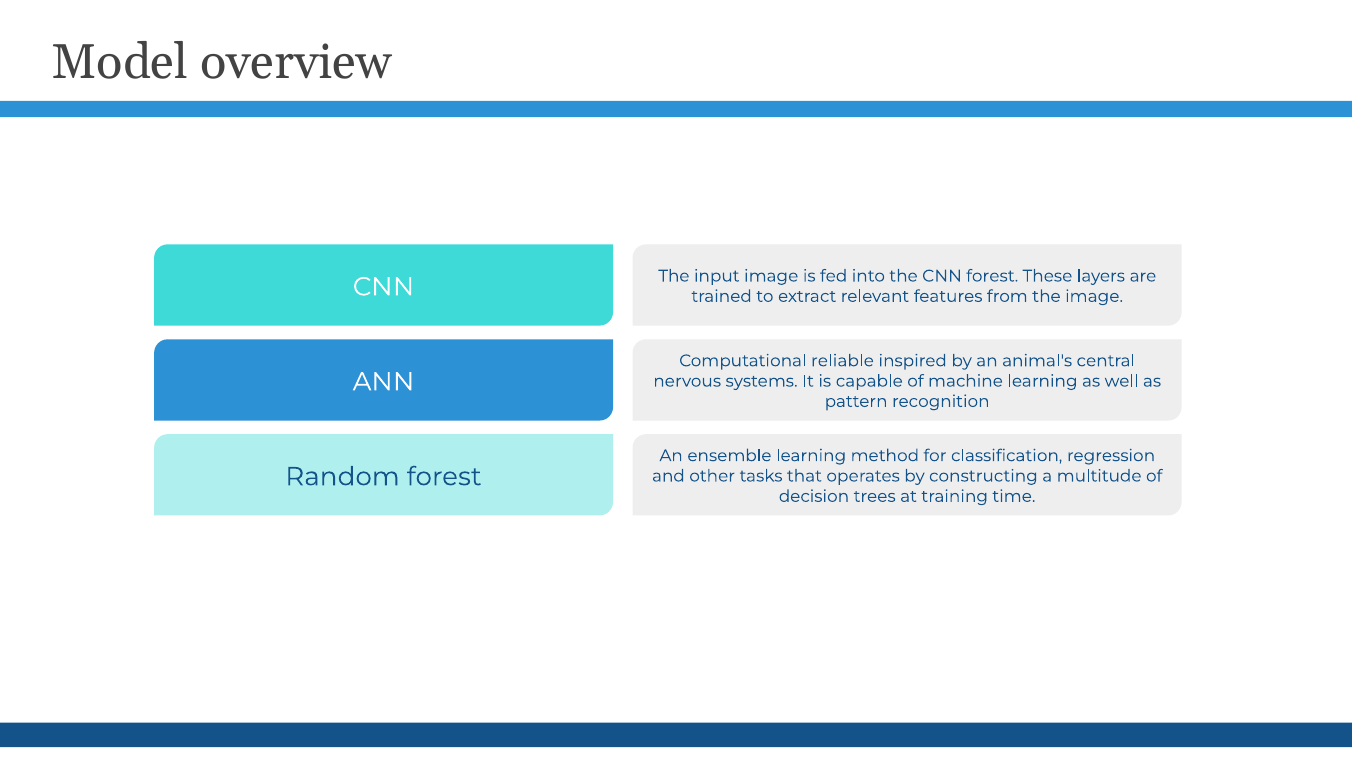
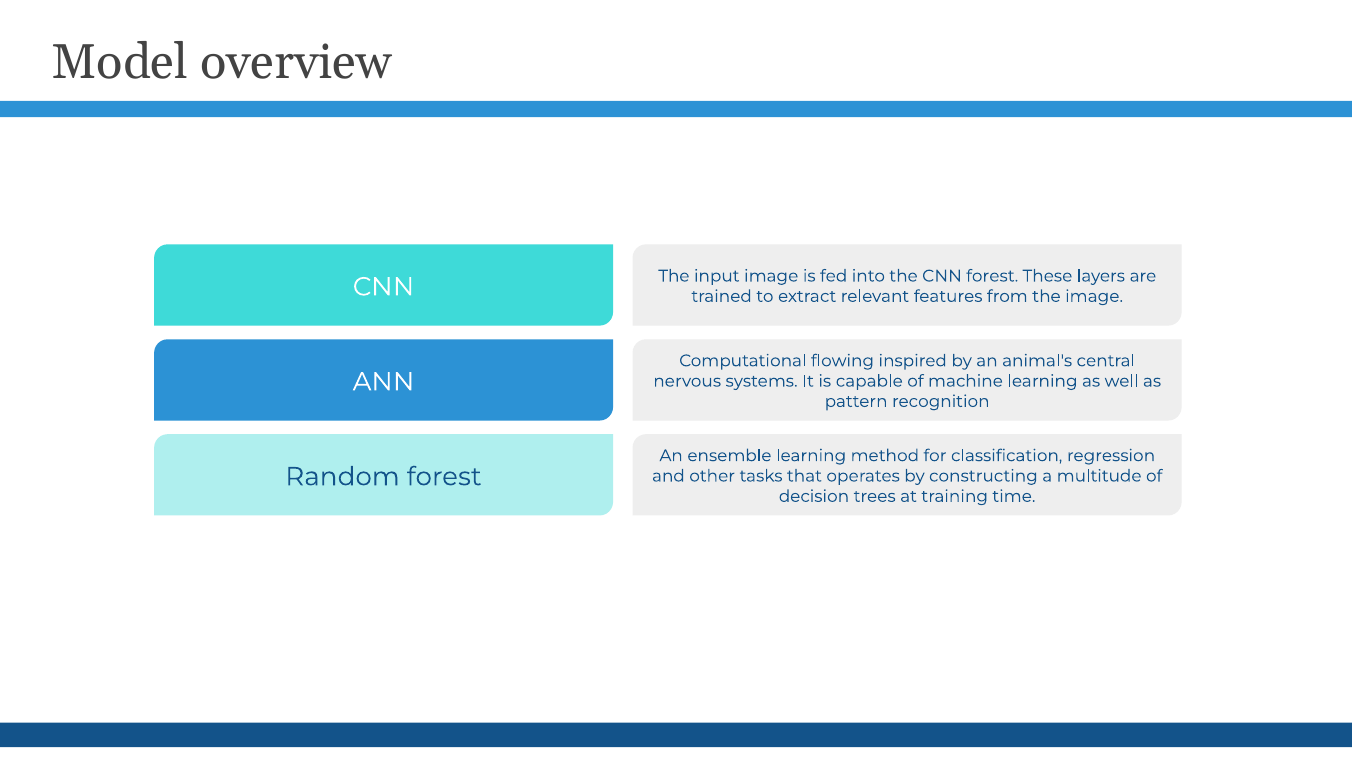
reliable: reliable -> flowing
